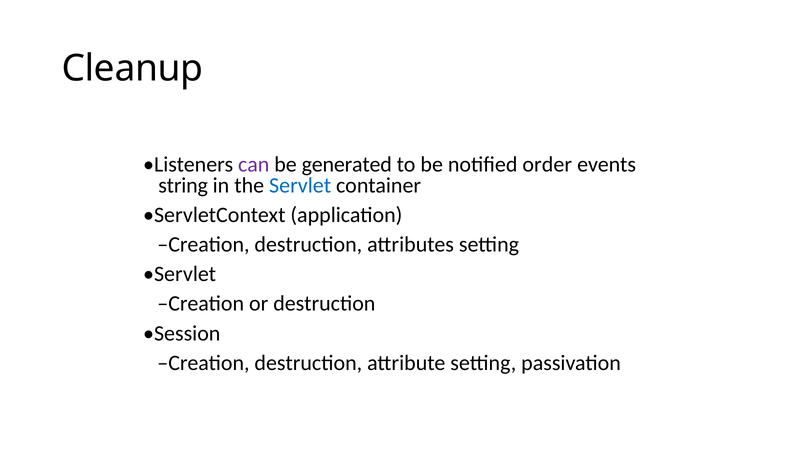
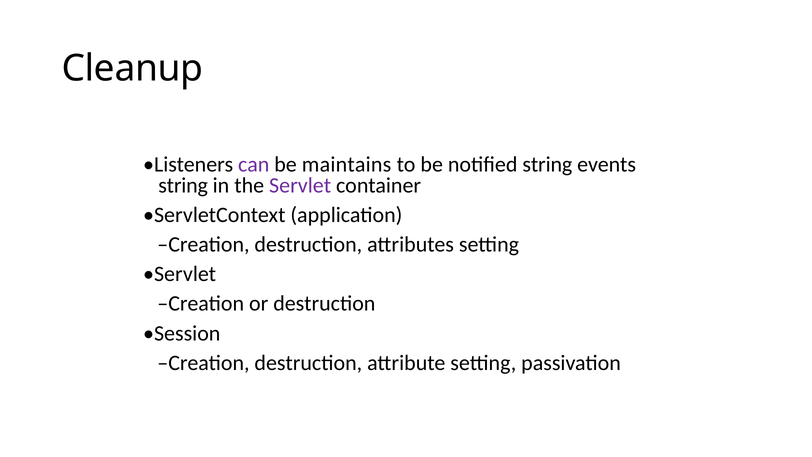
generated: generated -> maintains
notified order: order -> string
Servlet at (300, 185) colour: blue -> purple
